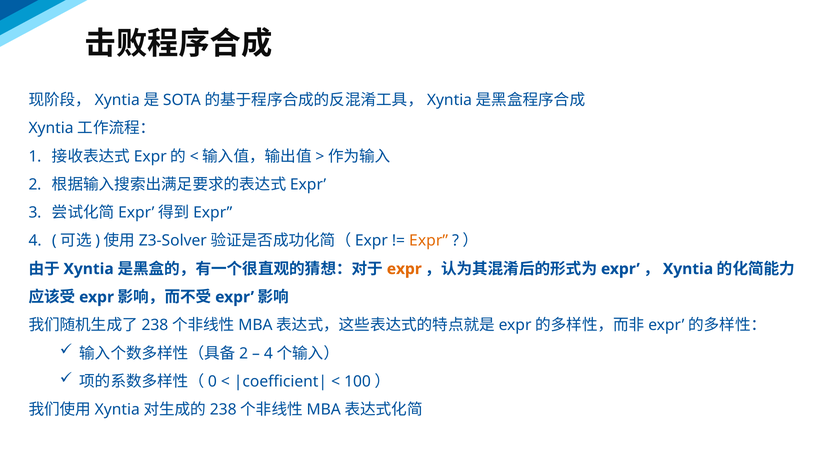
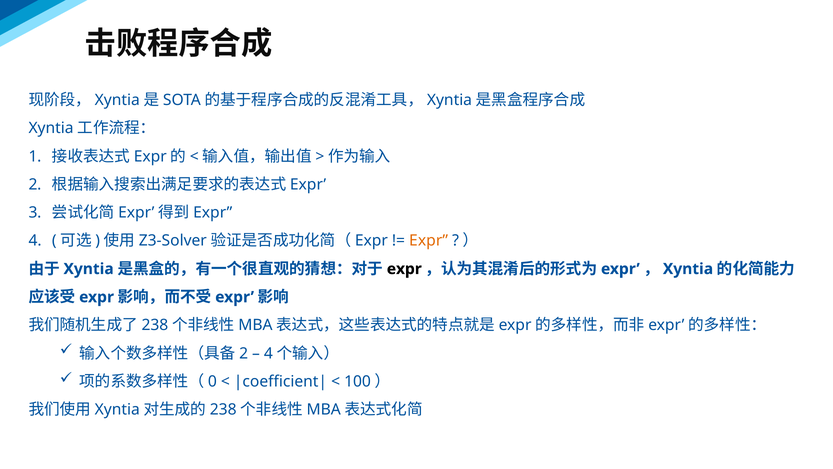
expr at (404, 269) colour: orange -> black
